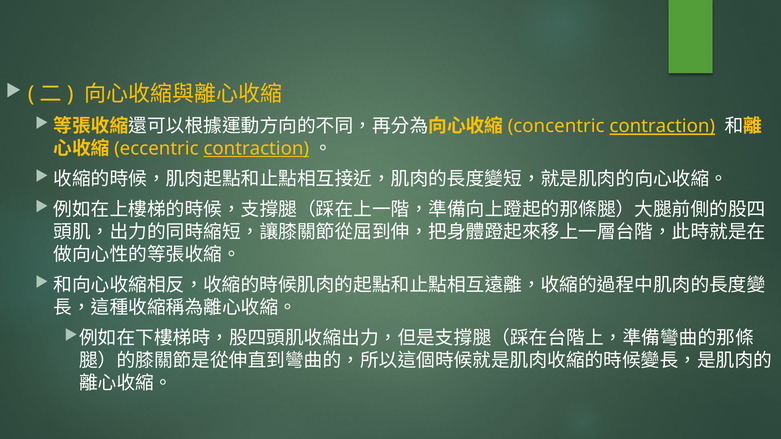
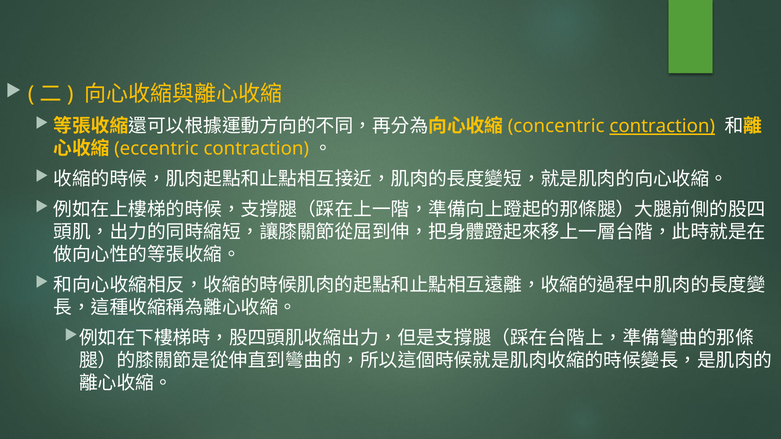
contraction at (256, 149) underline: present -> none
